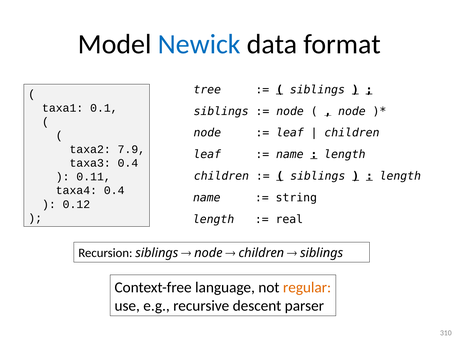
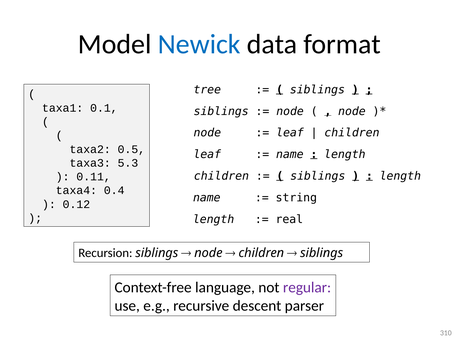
7.9: 7.9 -> 0.5
taxa3 0.4: 0.4 -> 5.3
regular colour: orange -> purple
